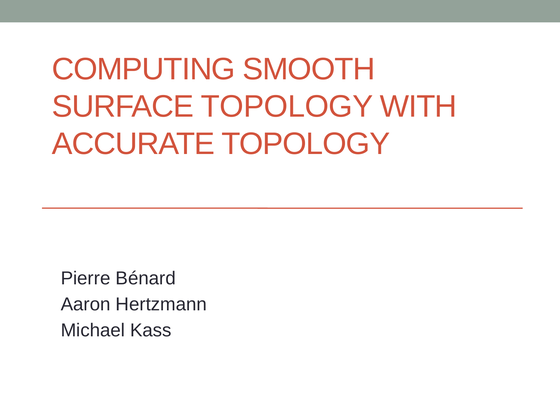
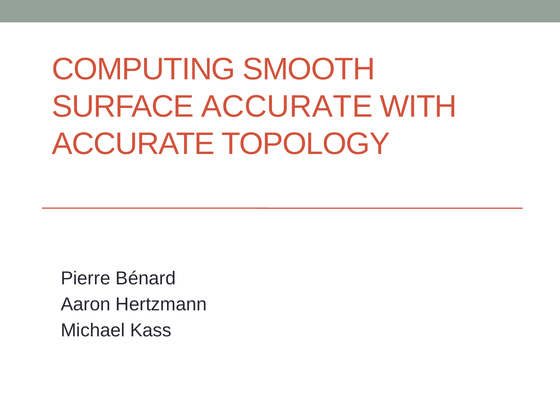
SURFACE TOPOLOGY: TOPOLOGY -> ACCURATE
